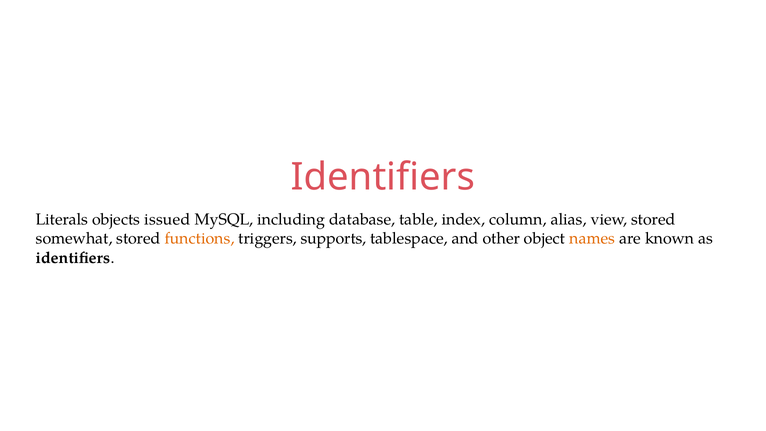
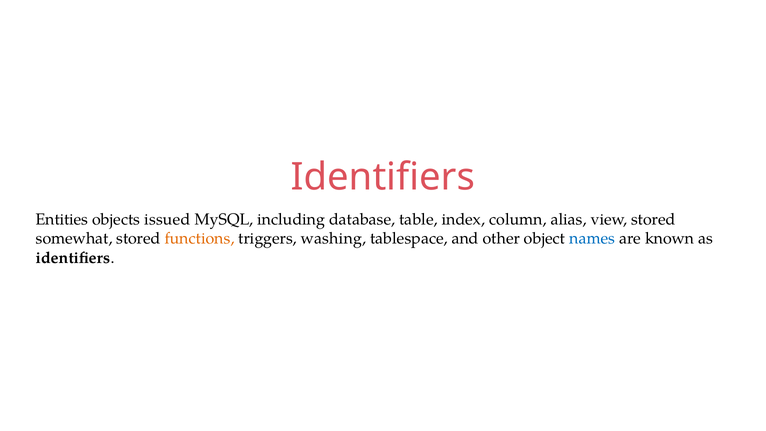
Literals: Literals -> Entities
supports: supports -> washing
names colour: orange -> blue
